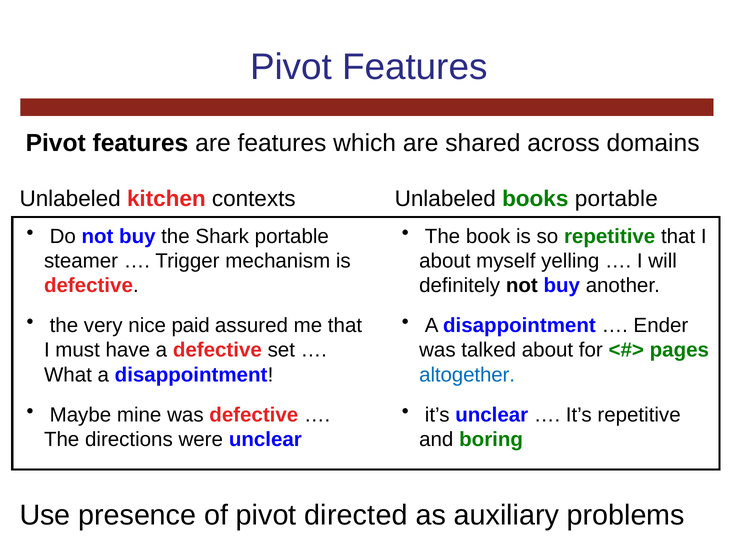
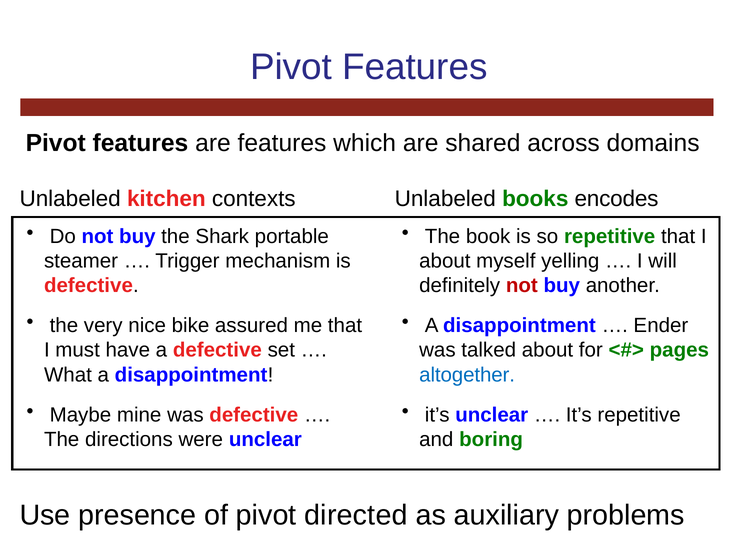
books portable: portable -> encodes
not at (522, 285) colour: black -> red
paid: paid -> bike
